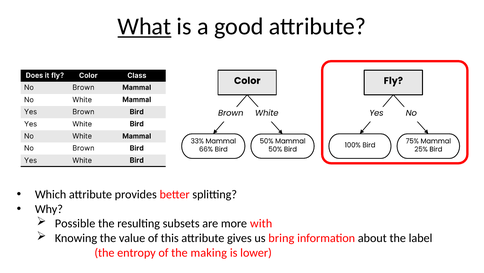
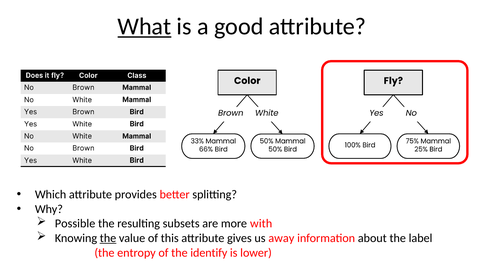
the at (108, 238) underline: none -> present
bring: bring -> away
making: making -> identify
